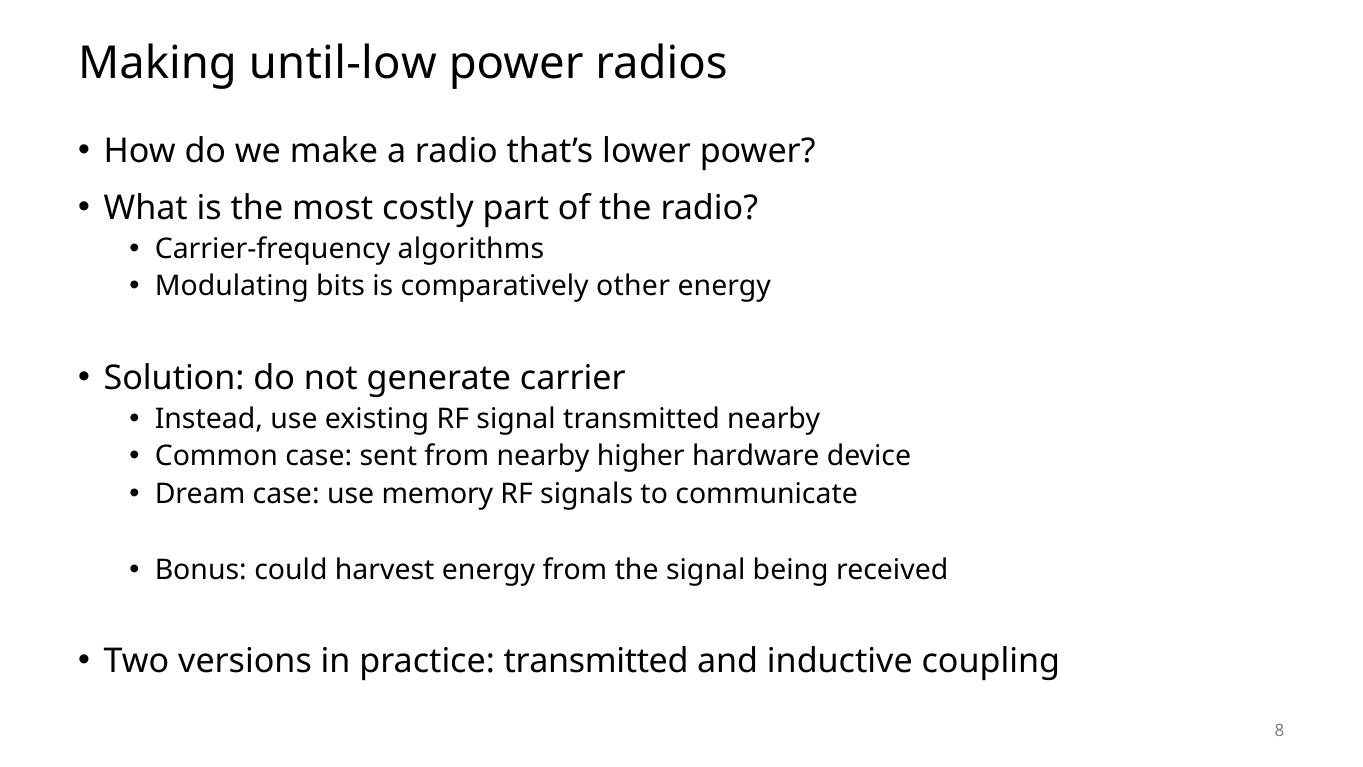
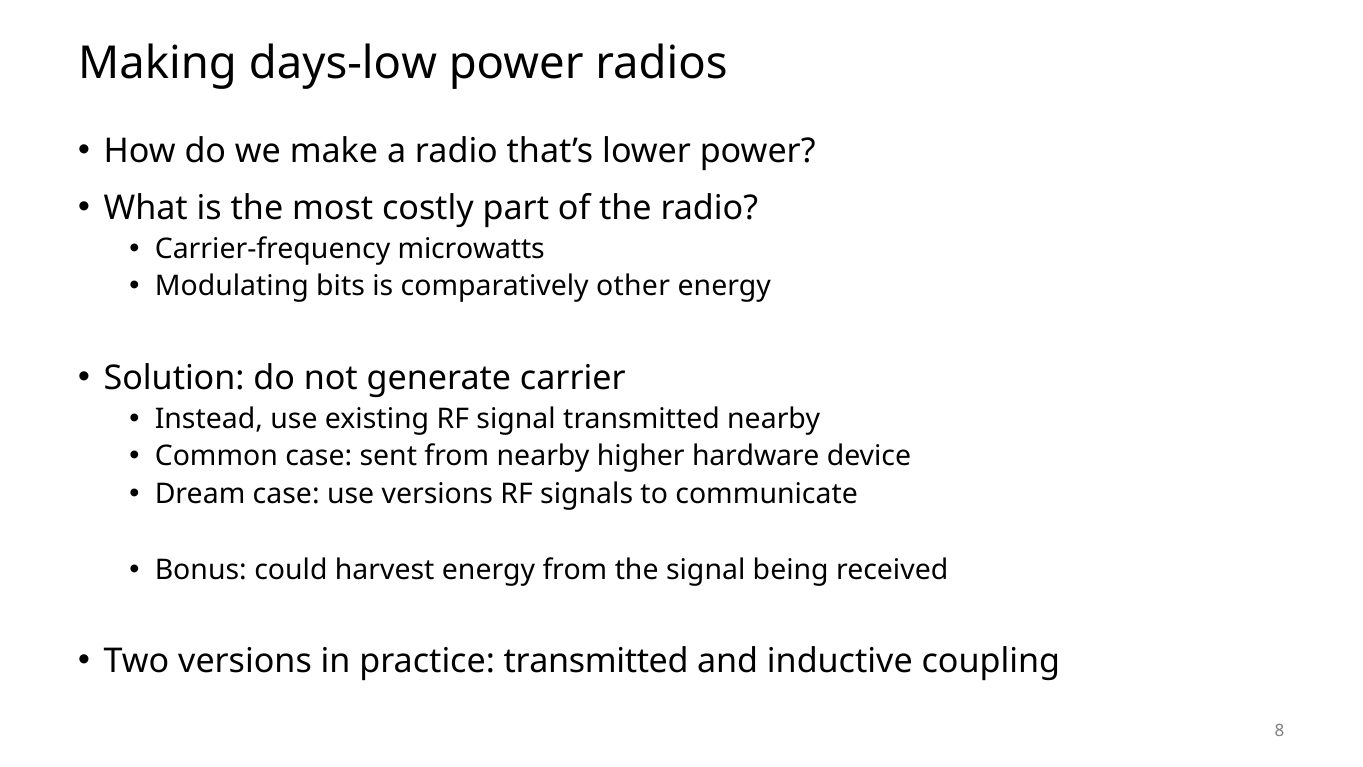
until-low: until-low -> days-low
algorithms: algorithms -> microwatts
use memory: memory -> versions
